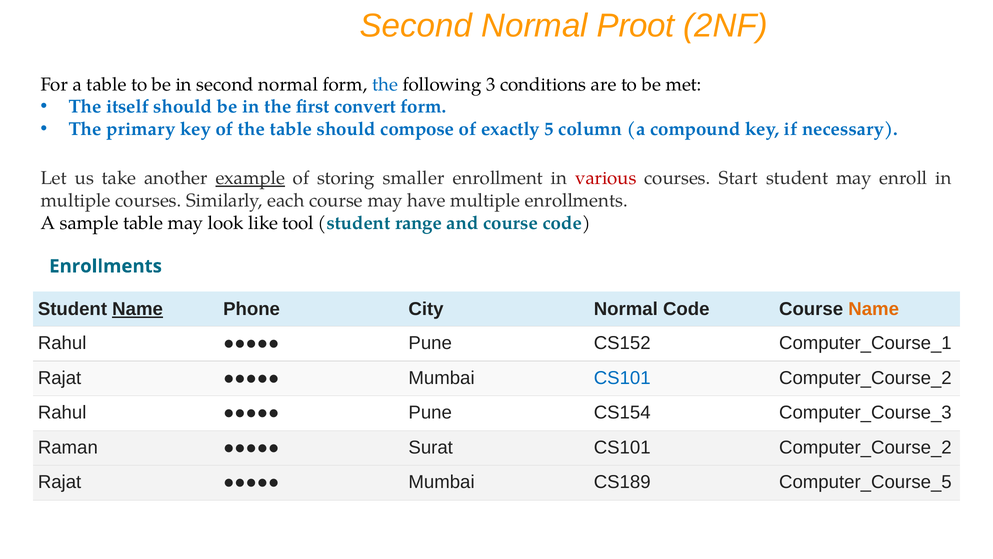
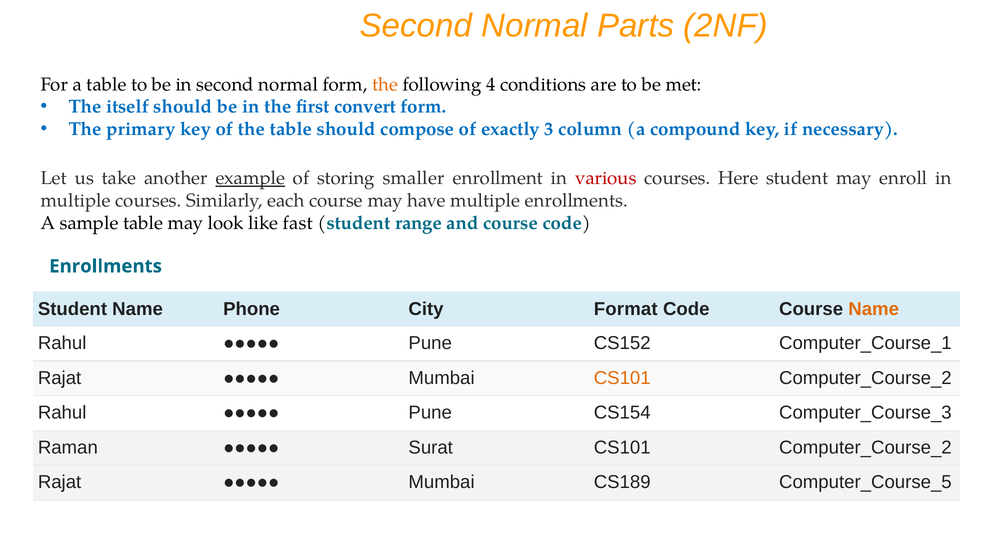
Proot: Proot -> Parts
the at (385, 84) colour: blue -> orange
3: 3 -> 4
5: 5 -> 3
Start: Start -> Here
tool: tool -> fast
Name at (138, 309) underline: present -> none
City Normal: Normal -> Format
CS101 at (622, 378) colour: blue -> orange
